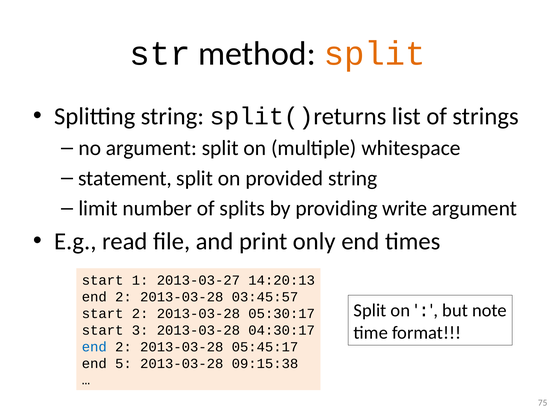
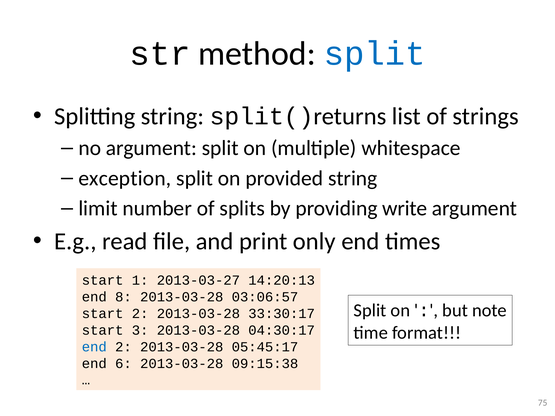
split at (375, 54) colour: orange -> blue
statement: statement -> exception
2 at (123, 297): 2 -> 8
03:45:57: 03:45:57 -> 03:06:57
05:30:17: 05:30:17 -> 33:30:17
5: 5 -> 6
